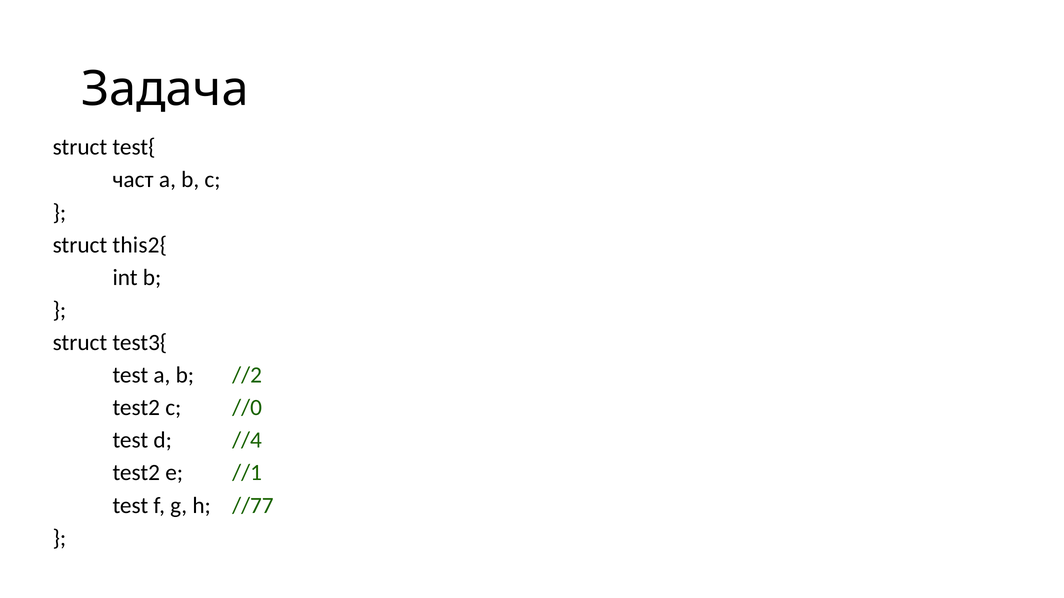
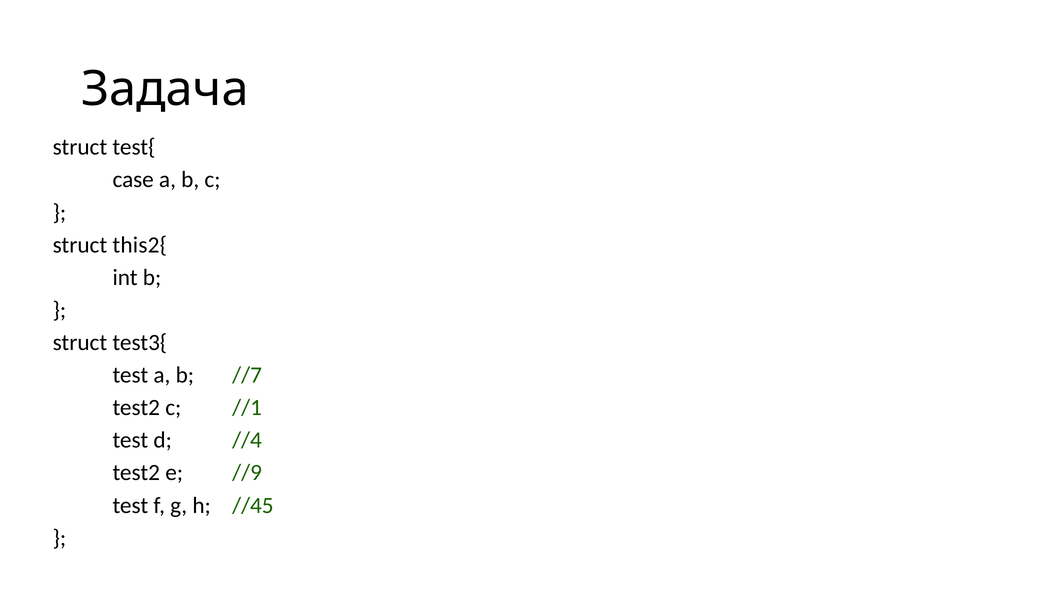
част: част -> case
//2: //2 -> //7
//0: //0 -> //1
//1: //1 -> //9
//77: //77 -> //45
